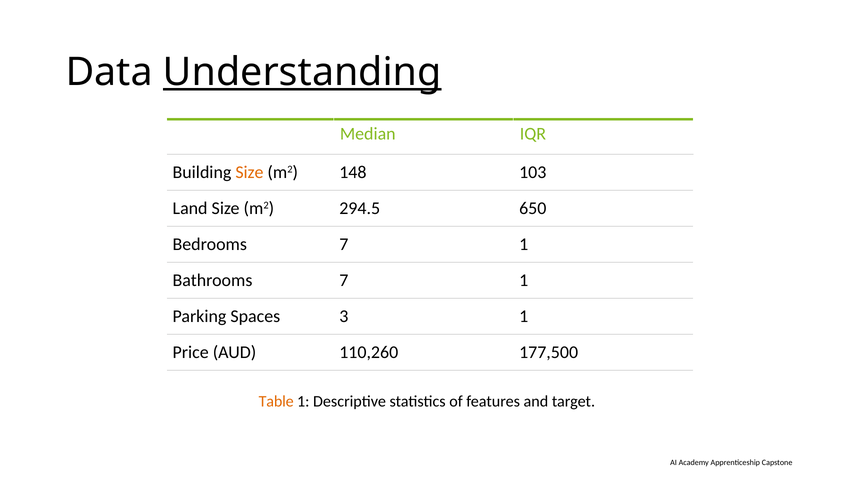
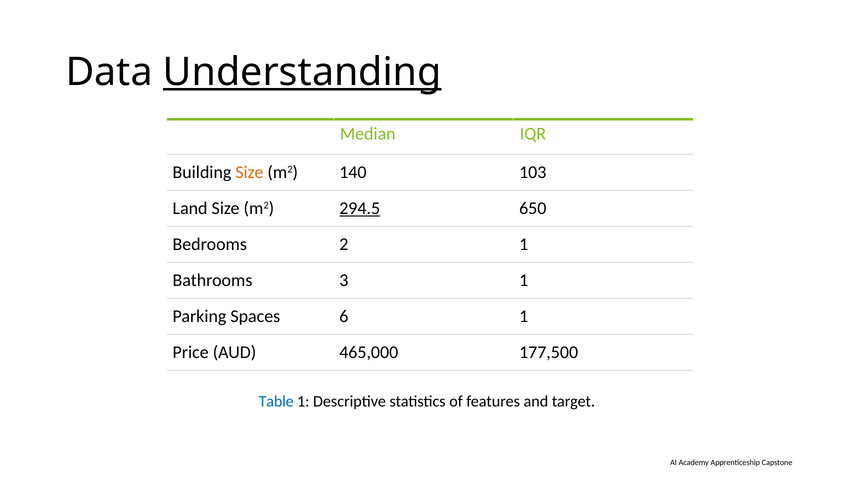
148: 148 -> 140
294.5 underline: none -> present
Bedrooms 7: 7 -> 2
Bathrooms 7: 7 -> 3
3: 3 -> 6
110,260: 110,260 -> 465,000
Table colour: orange -> blue
